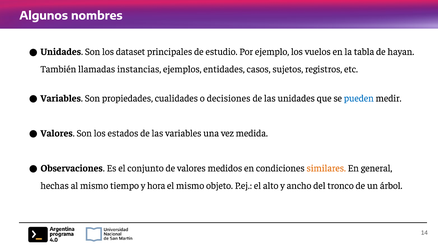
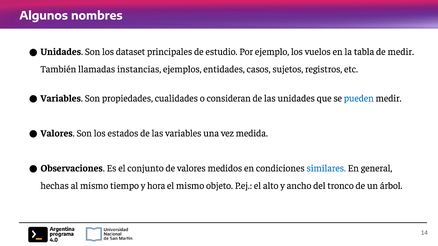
de hayan: hayan -> medir
decisiones: decisiones -> consideran
similares colour: orange -> blue
